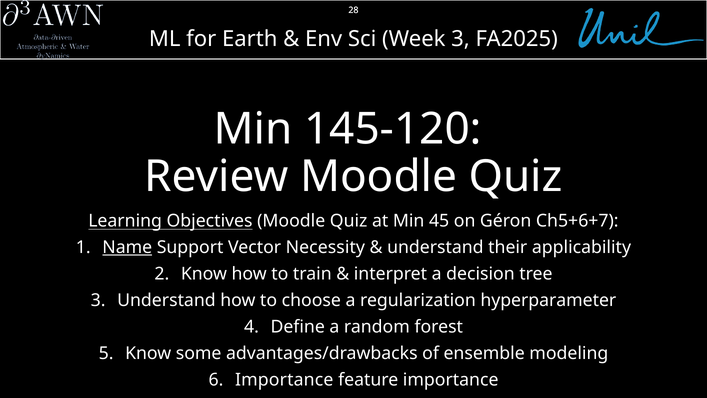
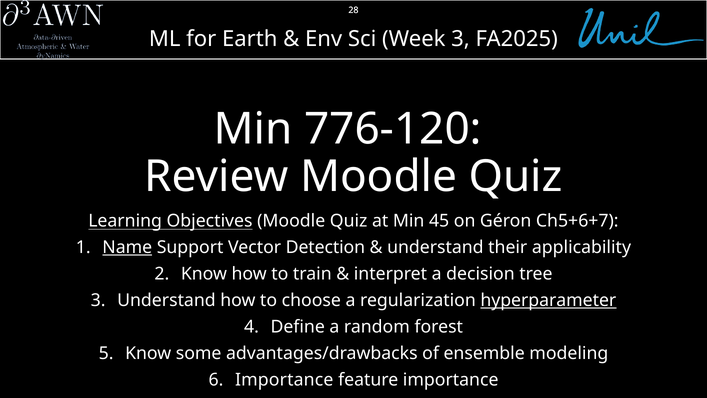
145-120: 145-120 -> 776-120
Necessity: Necessity -> Detection
hyperparameter underline: none -> present
